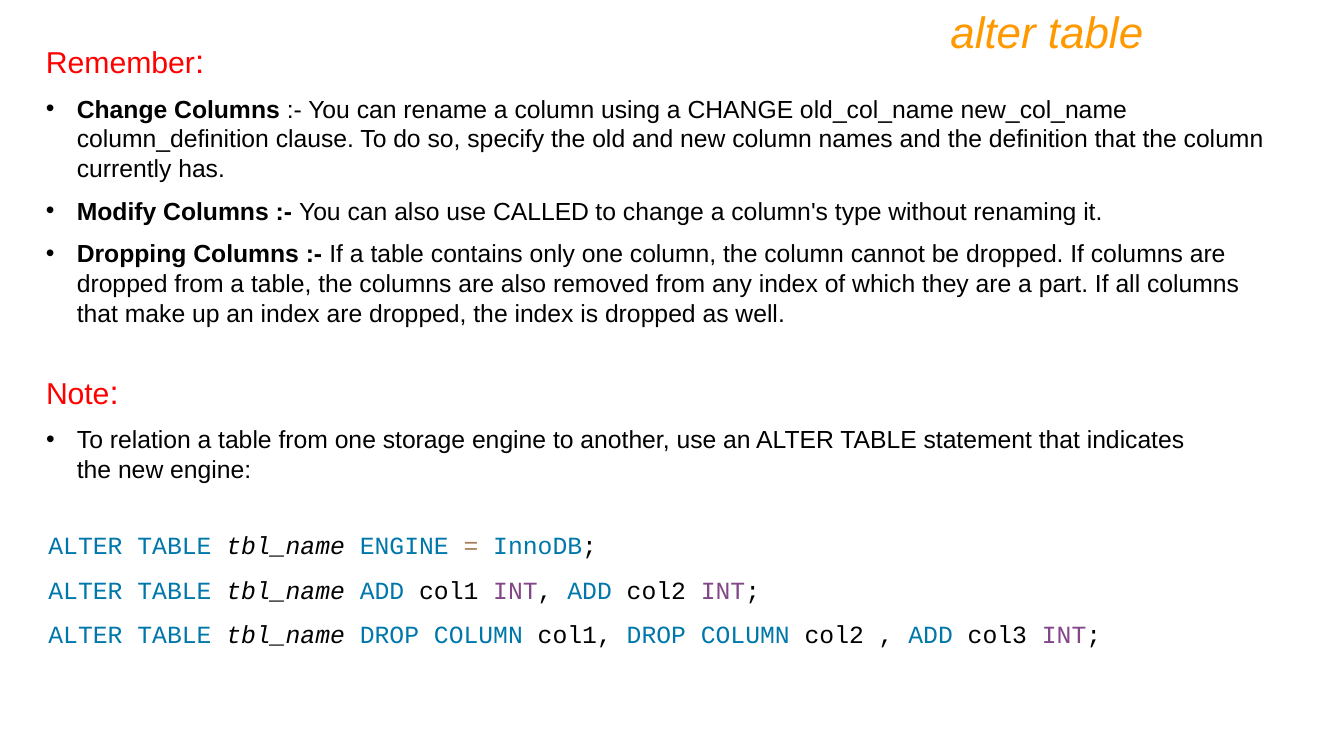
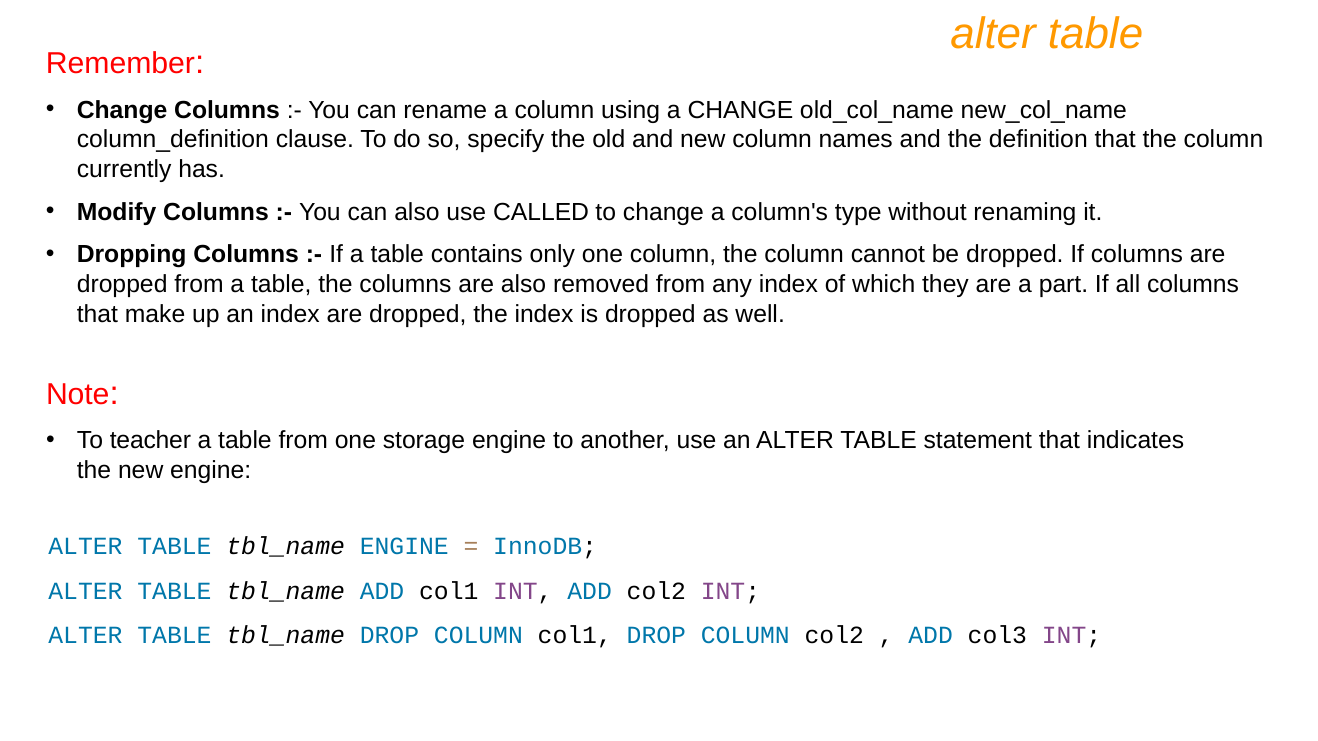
relation: relation -> teacher
